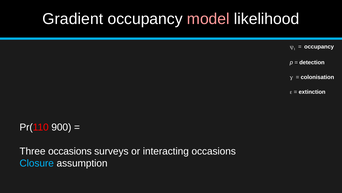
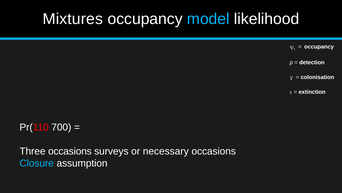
Gradient: Gradient -> Mixtures
model colour: pink -> light blue
900: 900 -> 700
interacting: interacting -> necessary
